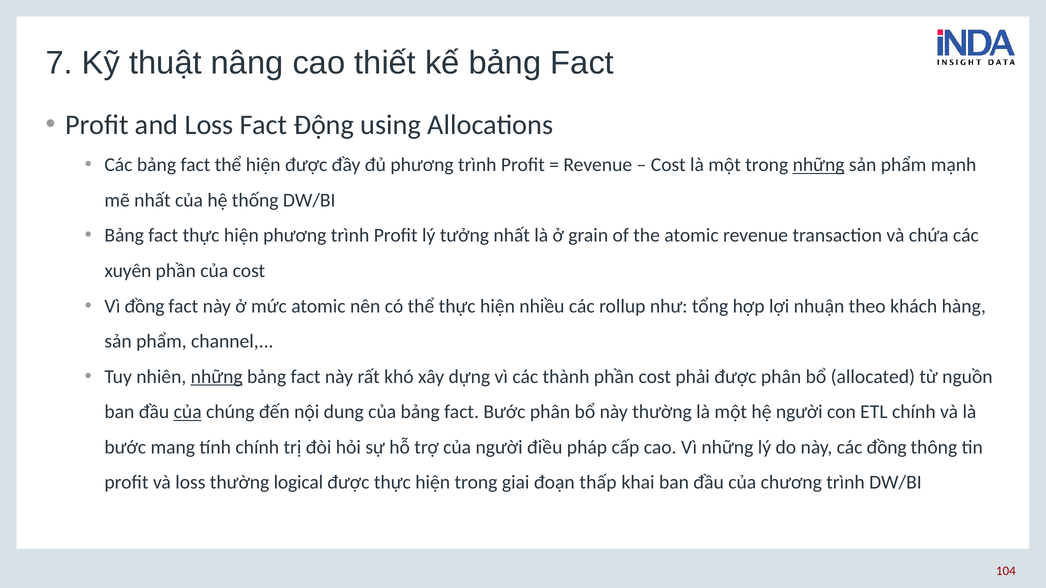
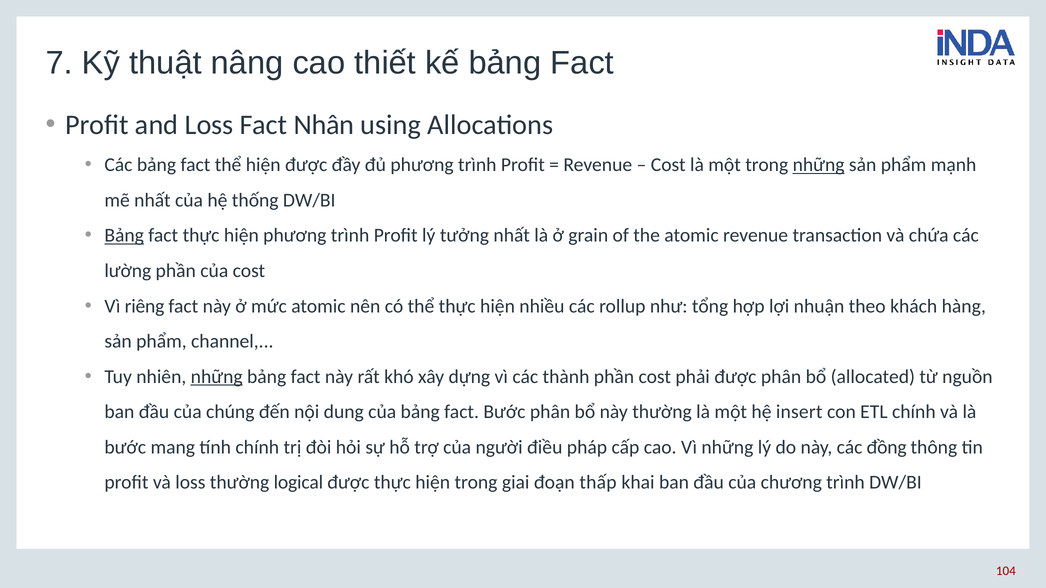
Động: Động -> Nhân
Bảng at (124, 236) underline: none -> present
xuyên: xuyên -> lường
Vì đồng: đồng -> riêng
của at (188, 412) underline: present -> none
hệ người: người -> insert
